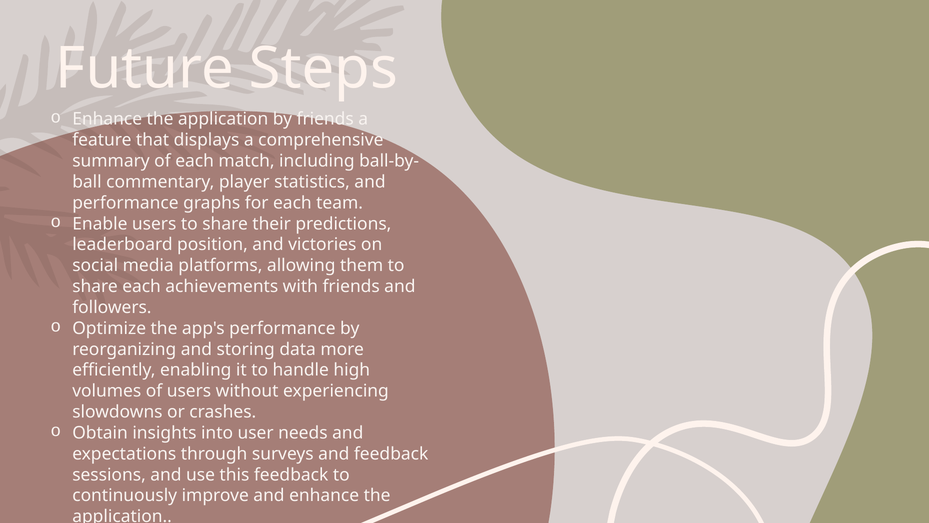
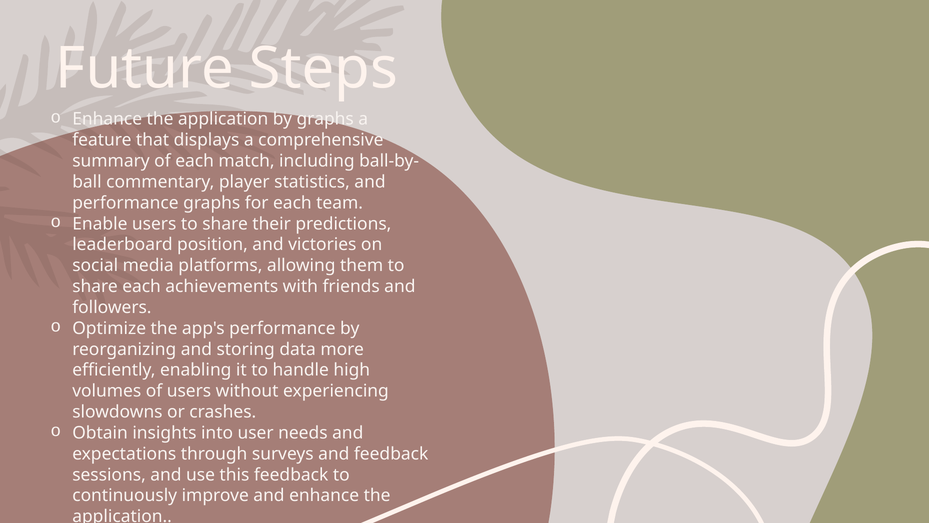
by friends: friends -> graphs
